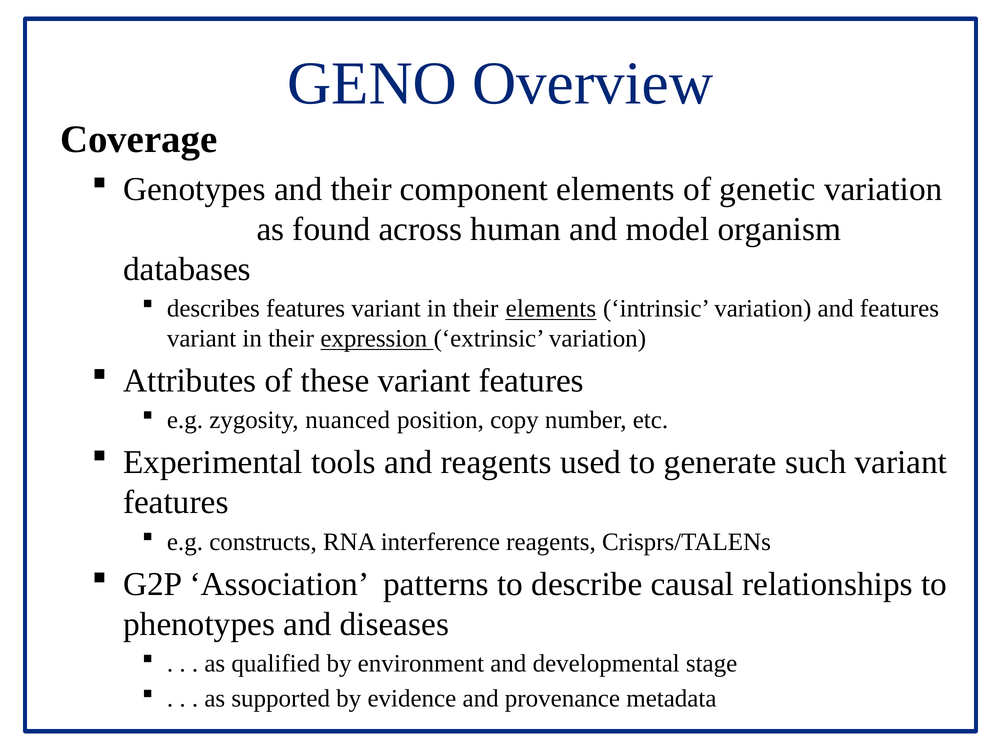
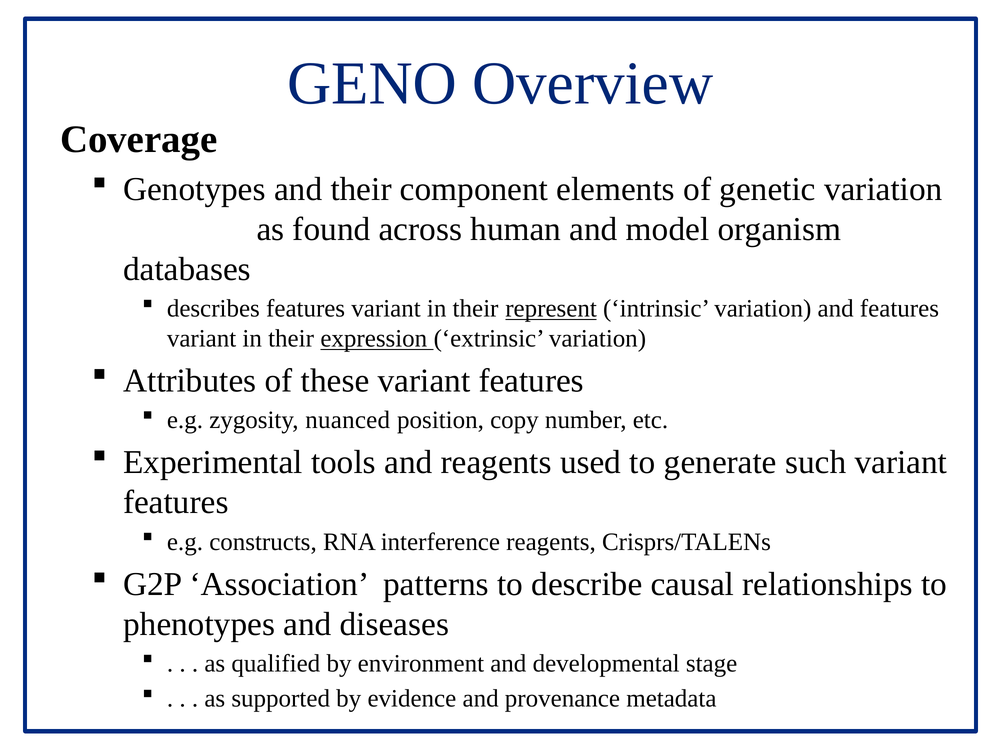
their elements: elements -> represent
